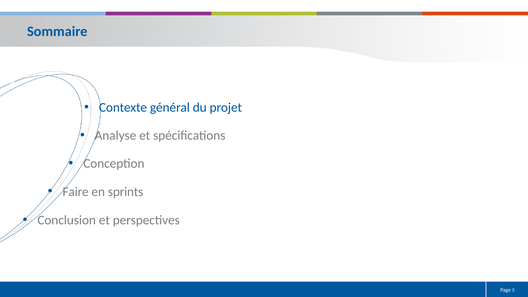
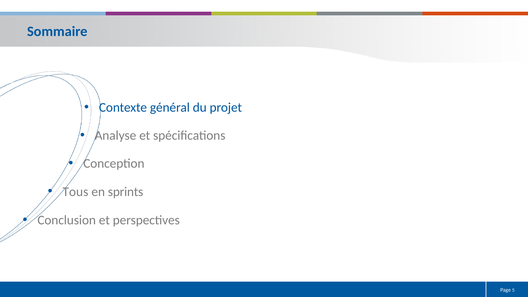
Faire: Faire -> Tous
